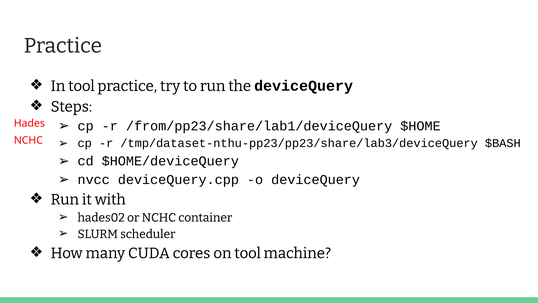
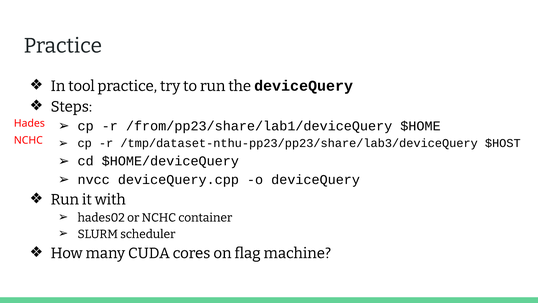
$BASH: $BASH -> $HOST
on tool: tool -> flag
